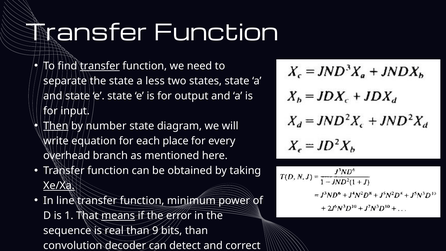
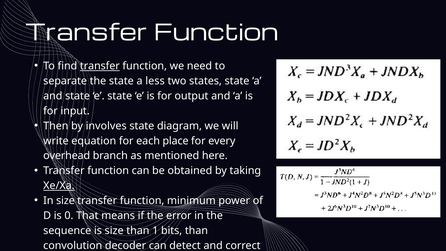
Then underline: present -> none
number: number -> involves
In line: line -> size
1: 1 -> 0
means underline: present -> none
is real: real -> size
9: 9 -> 1
